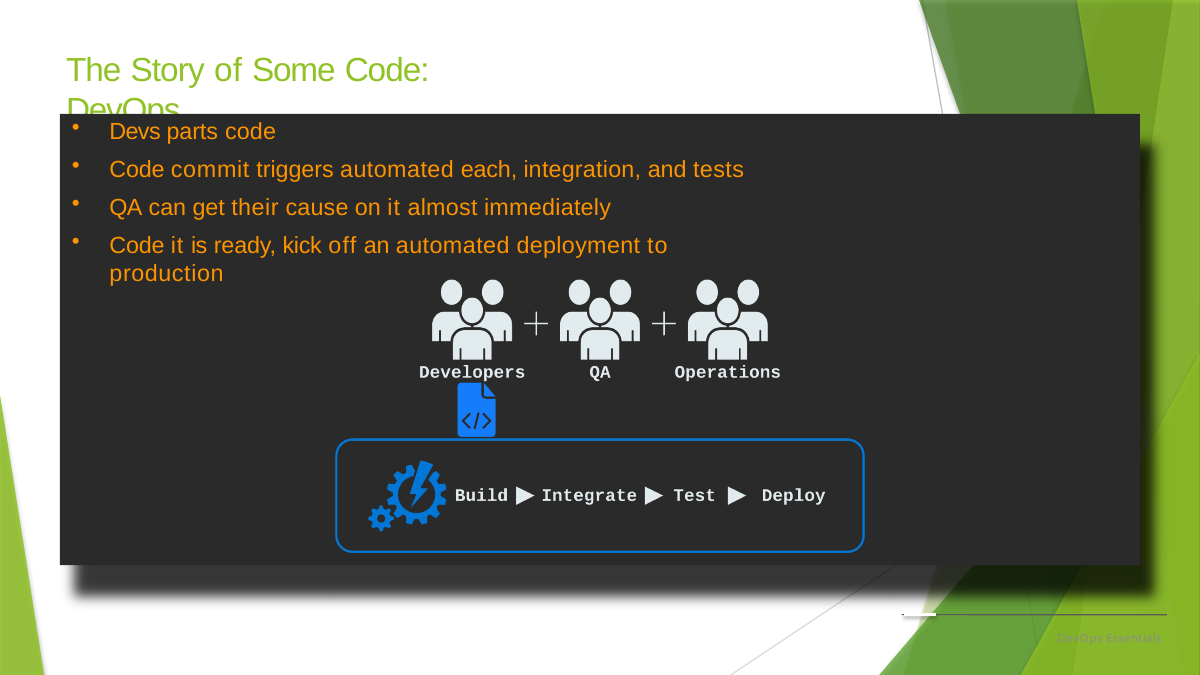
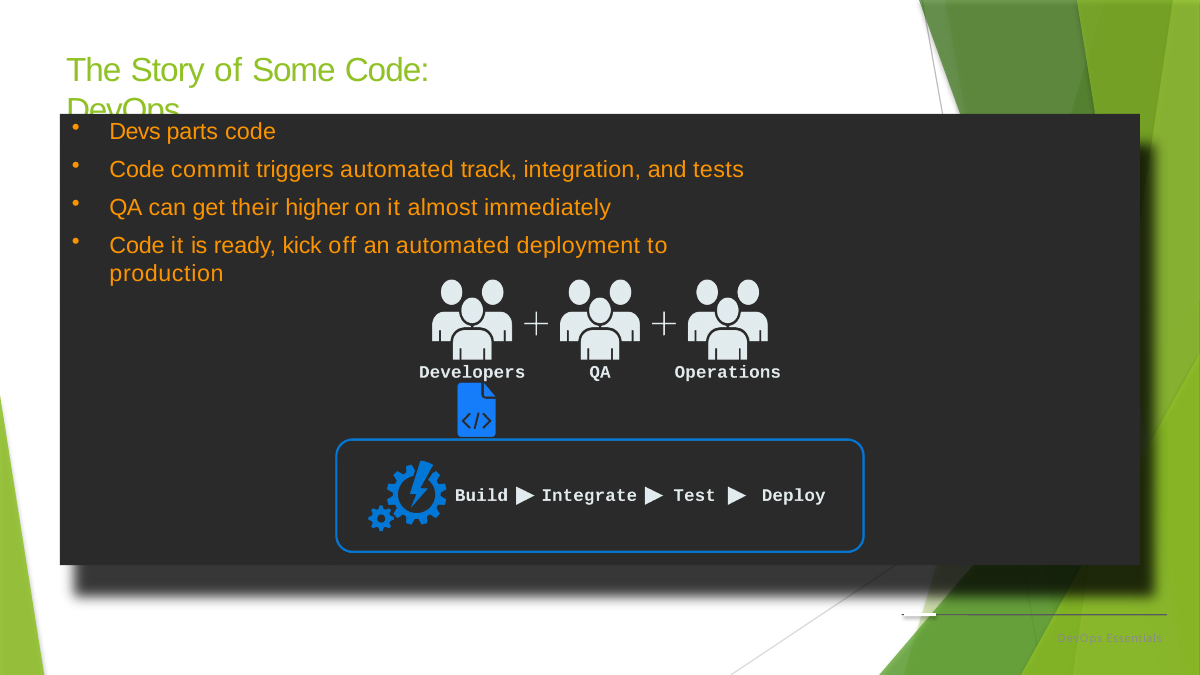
each: each -> track
cause: cause -> higher
